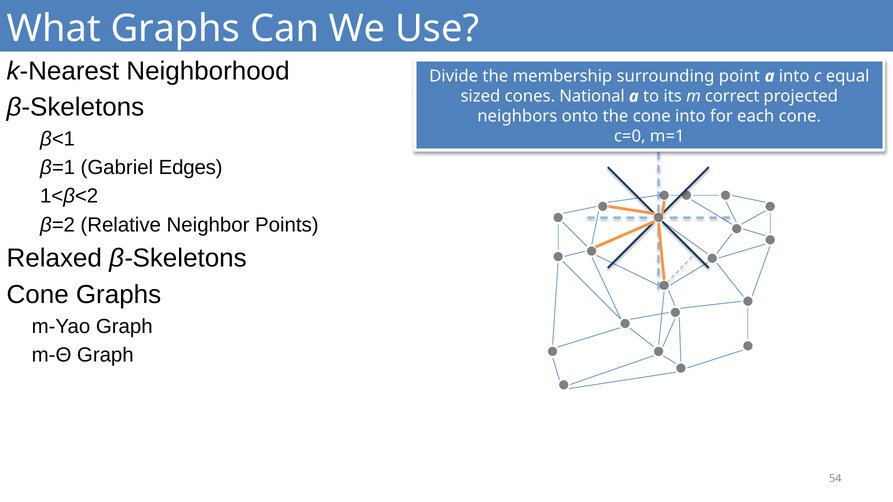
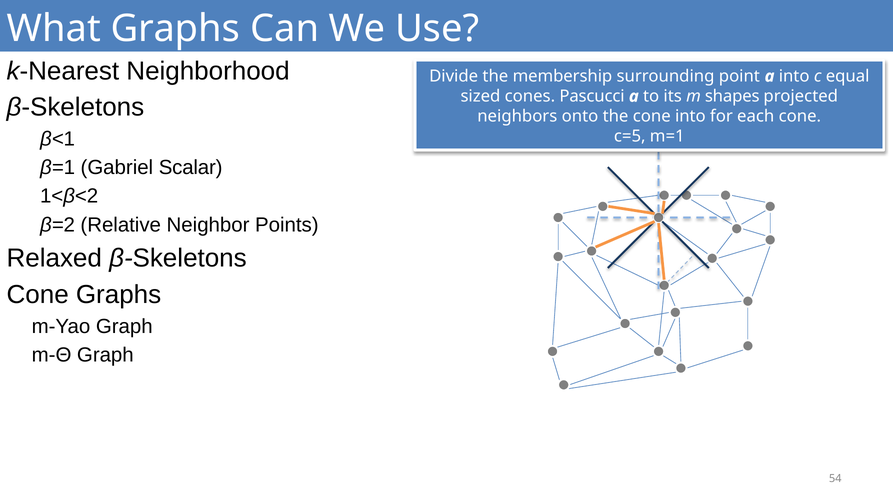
National: National -> Pascucci
correct: correct -> shapes
c=0: c=0 -> c=5
Edges: Edges -> Scalar
